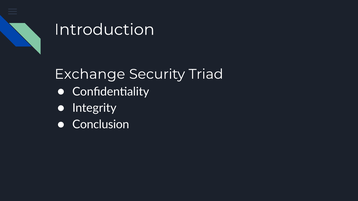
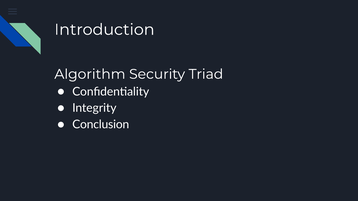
Exchange: Exchange -> Algorithm
